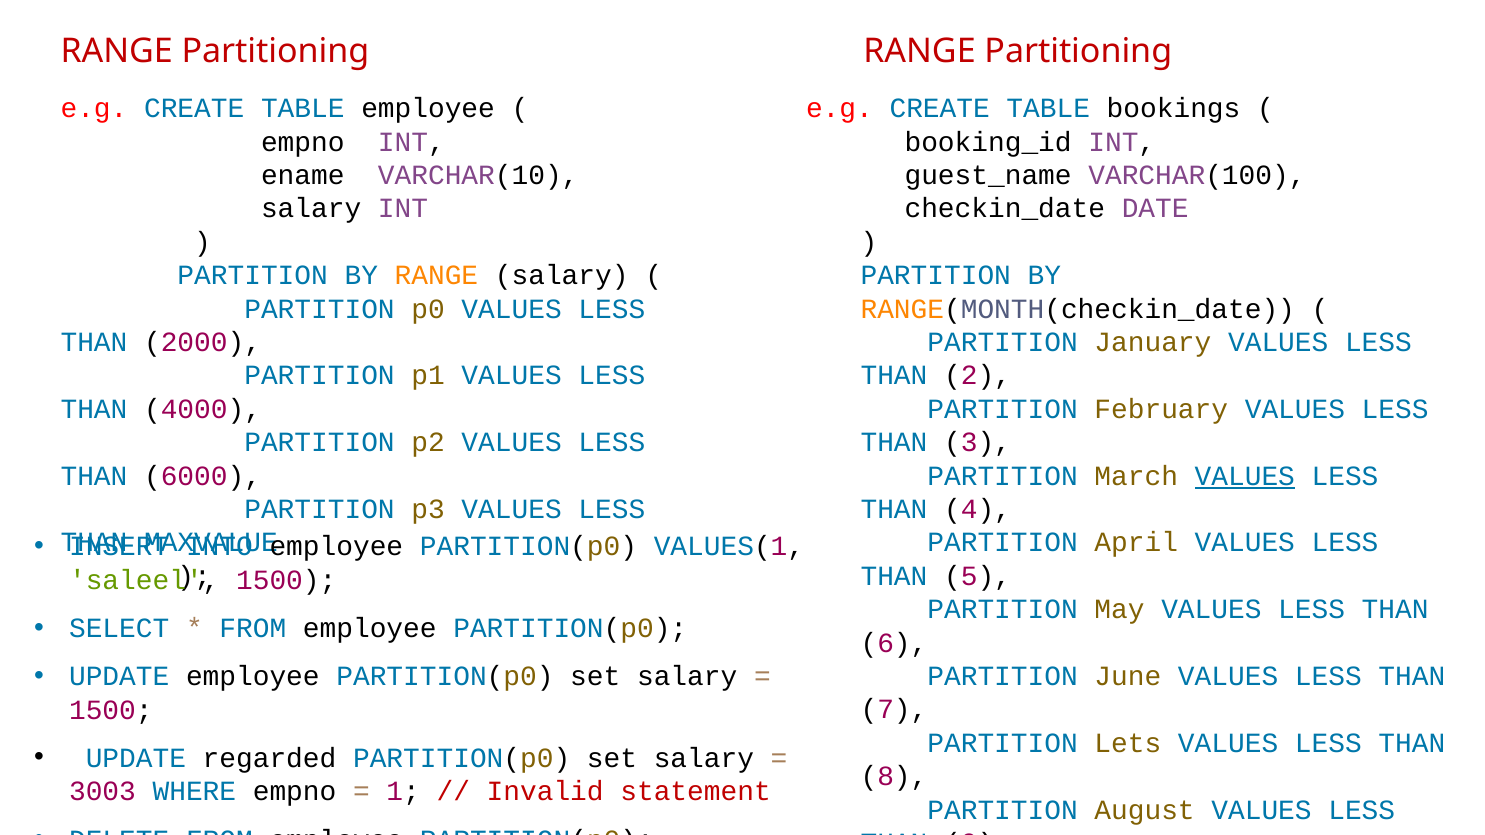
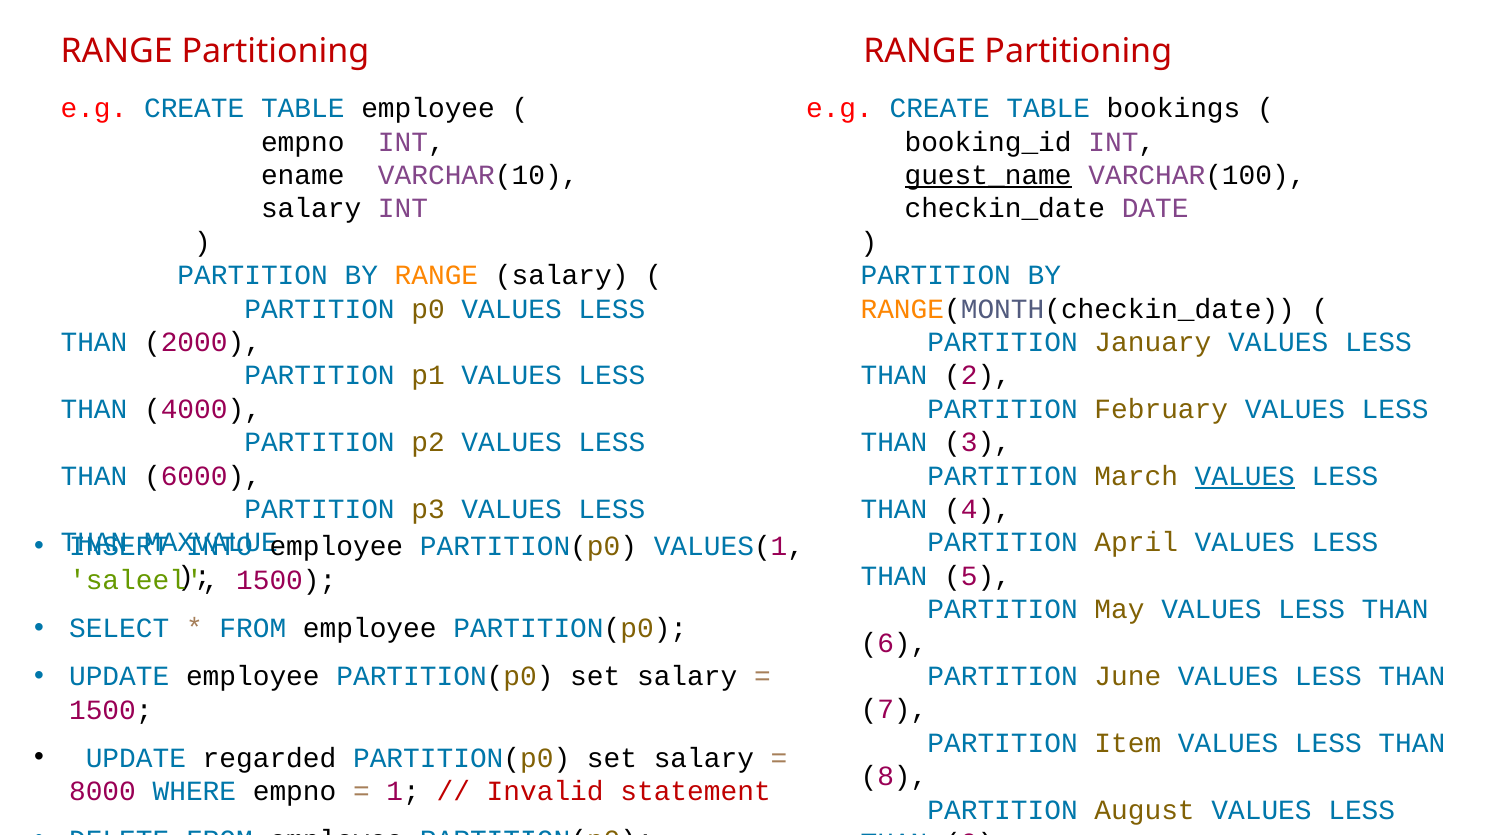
guest_name underline: none -> present
Lets: Lets -> Item
3003: 3003 -> 8000
